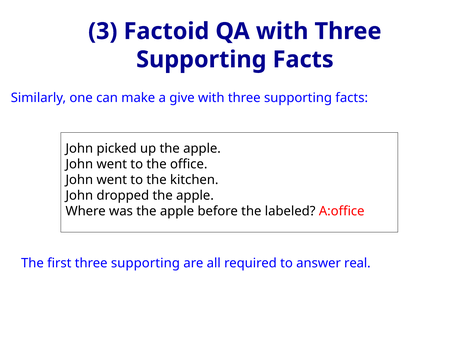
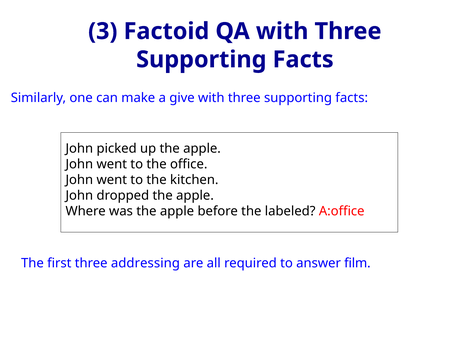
first three supporting: supporting -> addressing
real: real -> film
